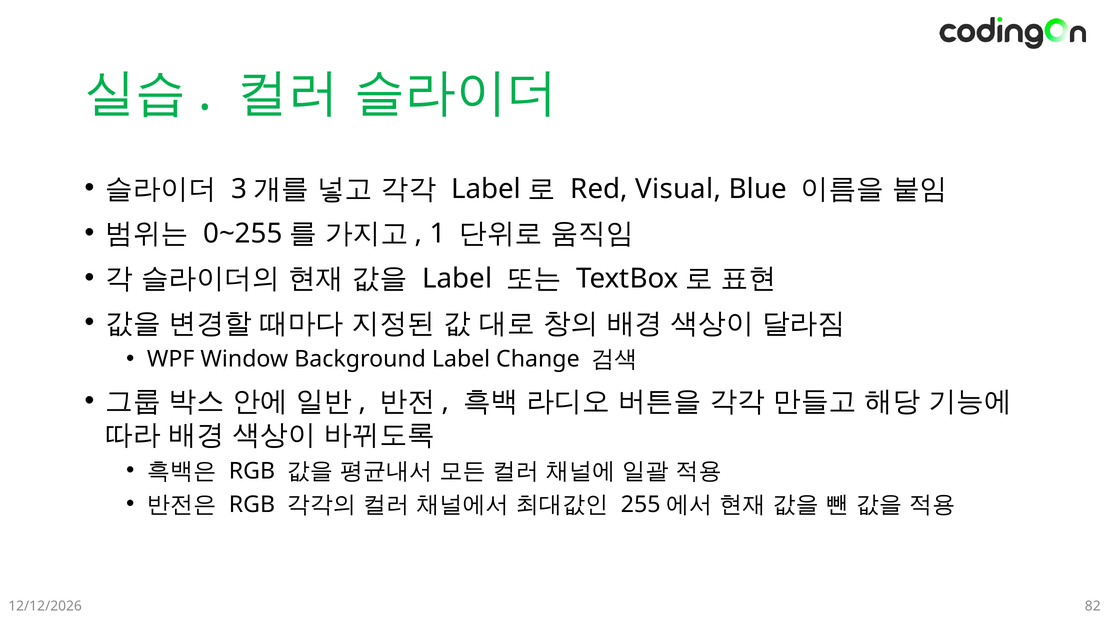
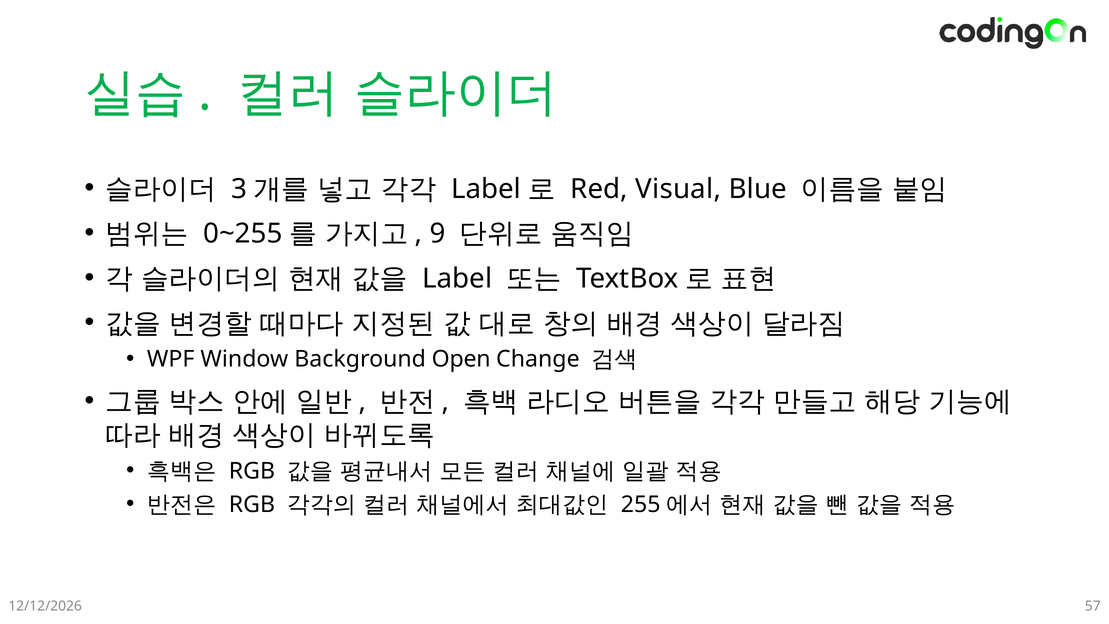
1: 1 -> 9
Background Label: Label -> Open
82: 82 -> 57
